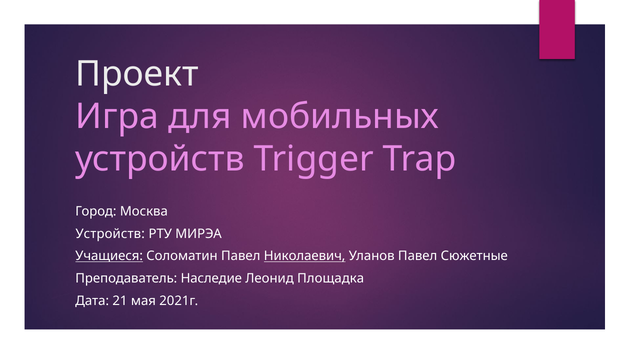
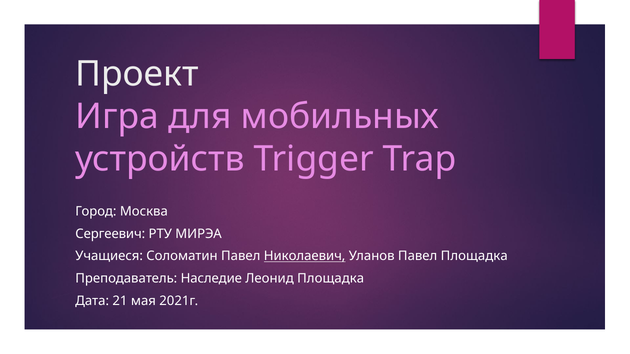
Устройств at (110, 234): Устройств -> Сергеевич
Учащиеся underline: present -> none
Павел Сюжетные: Сюжетные -> Площадка
